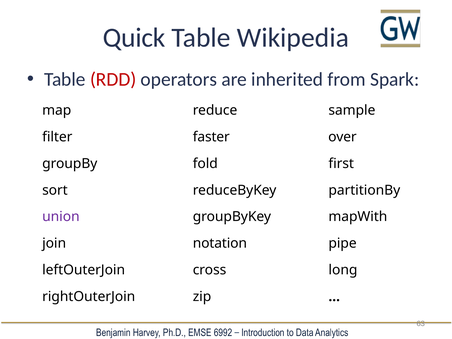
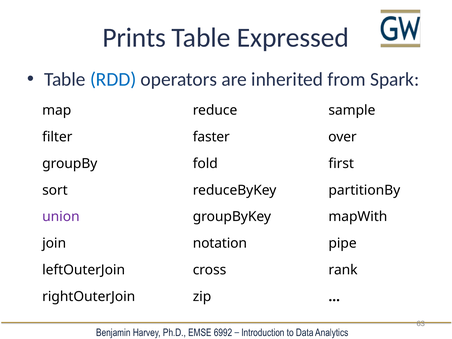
Quick: Quick -> Prints
Wikipedia: Wikipedia -> Expressed
RDD colour: red -> blue
long: long -> rank
